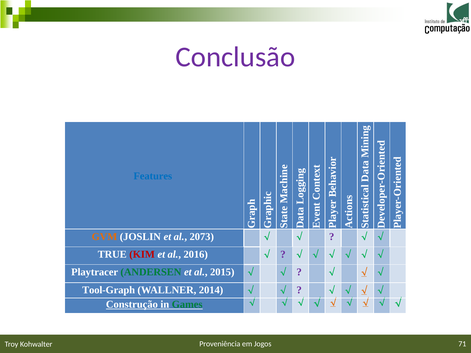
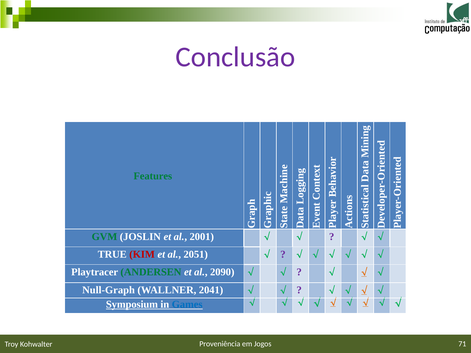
Features colour: blue -> green
GVM colour: orange -> green
2073: 2073 -> 2001
2016: 2016 -> 2051
2015: 2015 -> 2090
Tool-Graph: Tool-Graph -> Null-Graph
2014: 2014 -> 2041
Construção: Construção -> Symposium
Games colour: green -> blue
